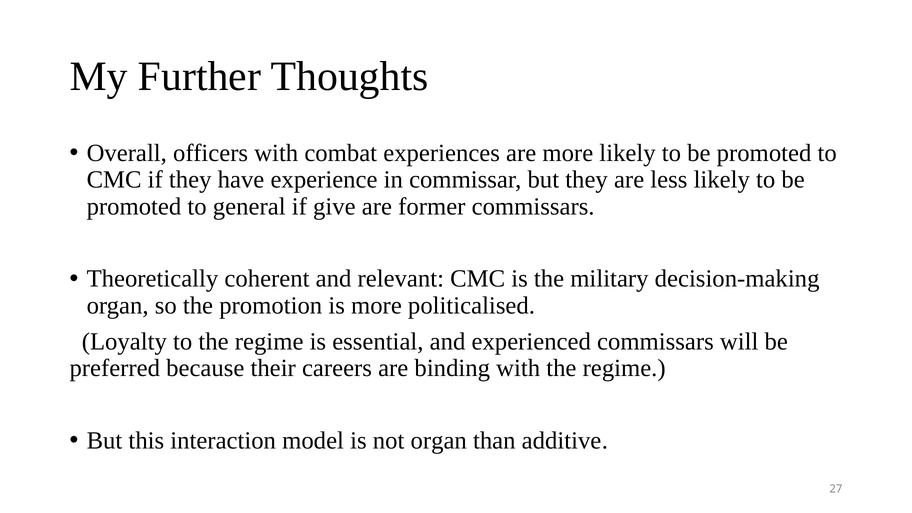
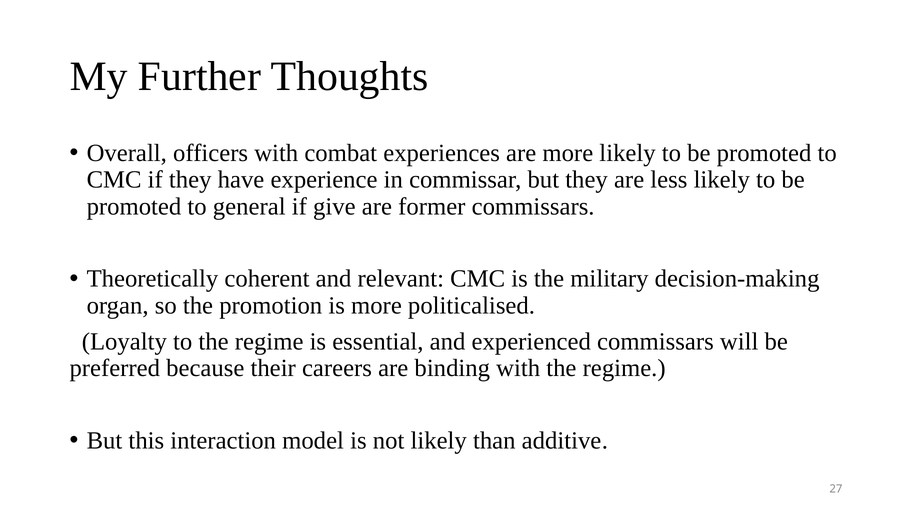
not organ: organ -> likely
